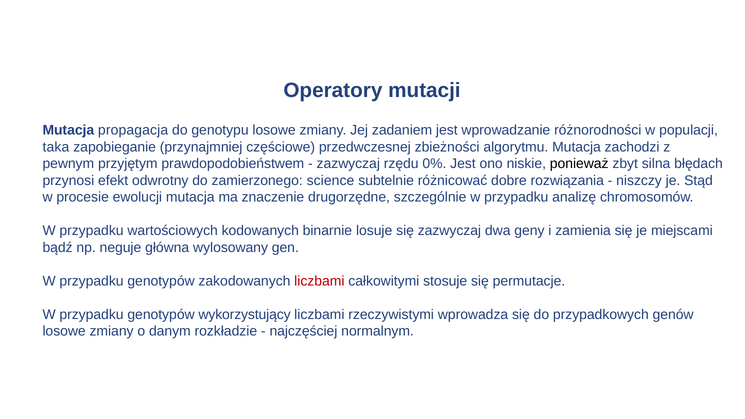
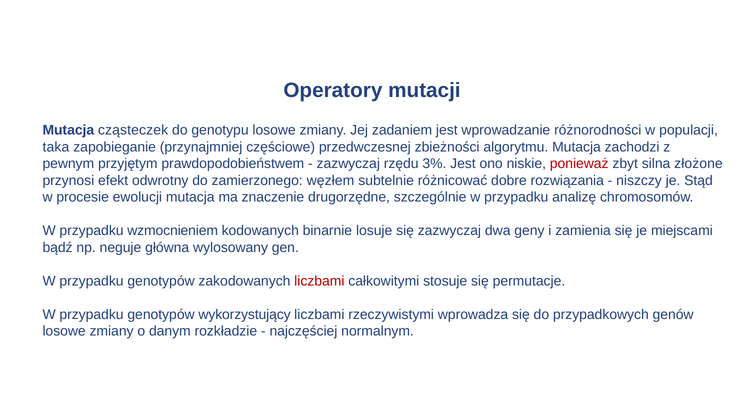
propagacja: propagacja -> cząsteczek
0%: 0% -> 3%
ponieważ colour: black -> red
błędach: błędach -> złożone
science: science -> węzłem
wartościowych: wartościowych -> wzmocnieniem
